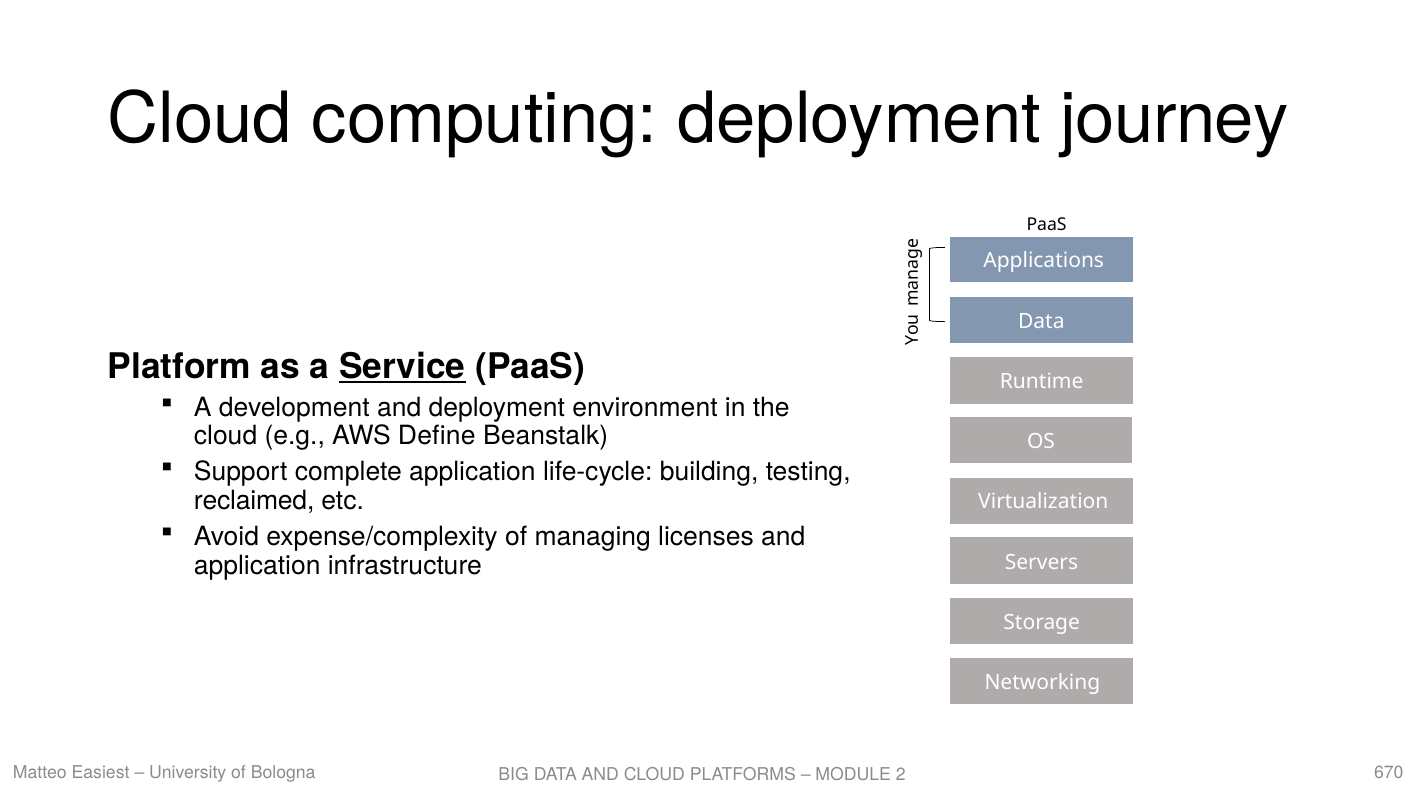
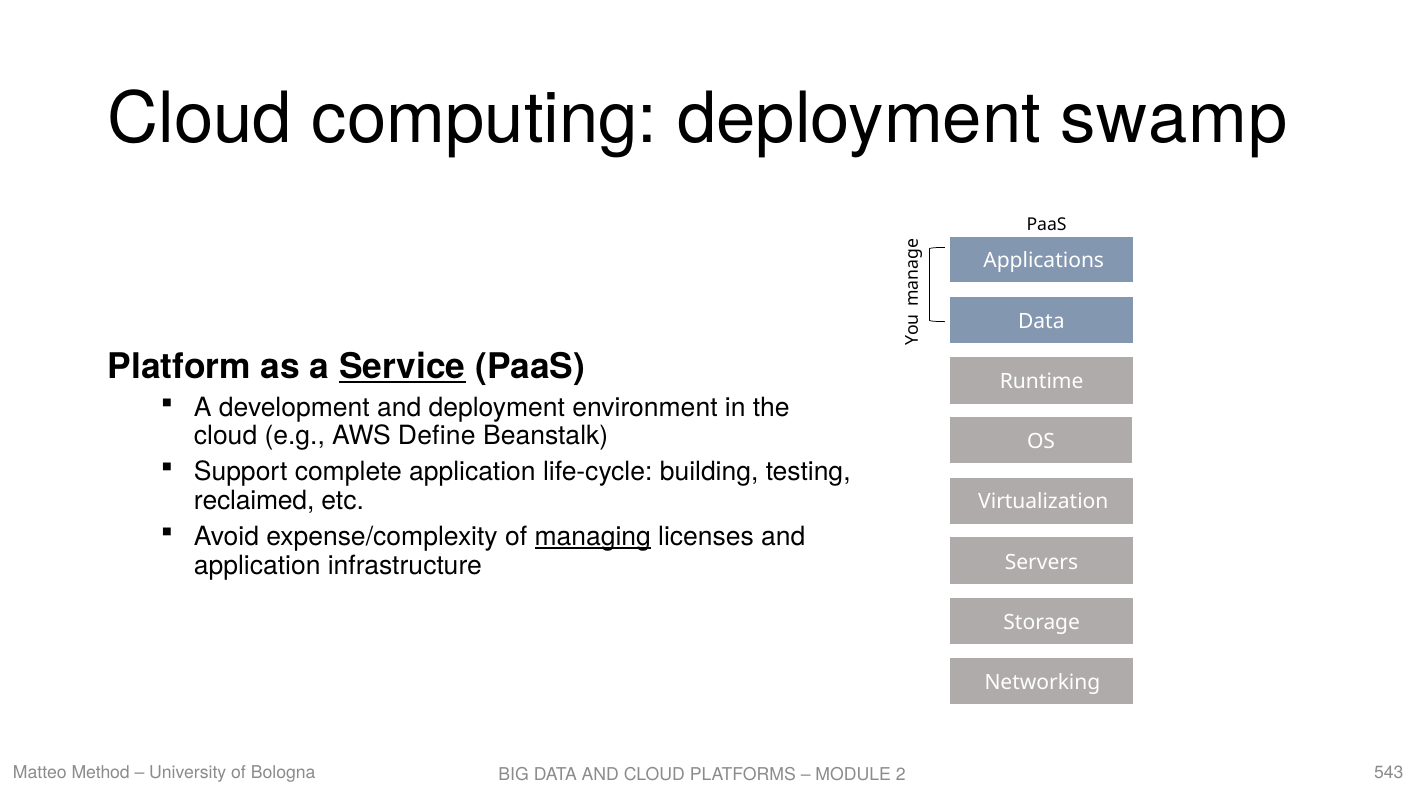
journey: journey -> swamp
managing underline: none -> present
Easiest: Easiest -> Method
670: 670 -> 543
